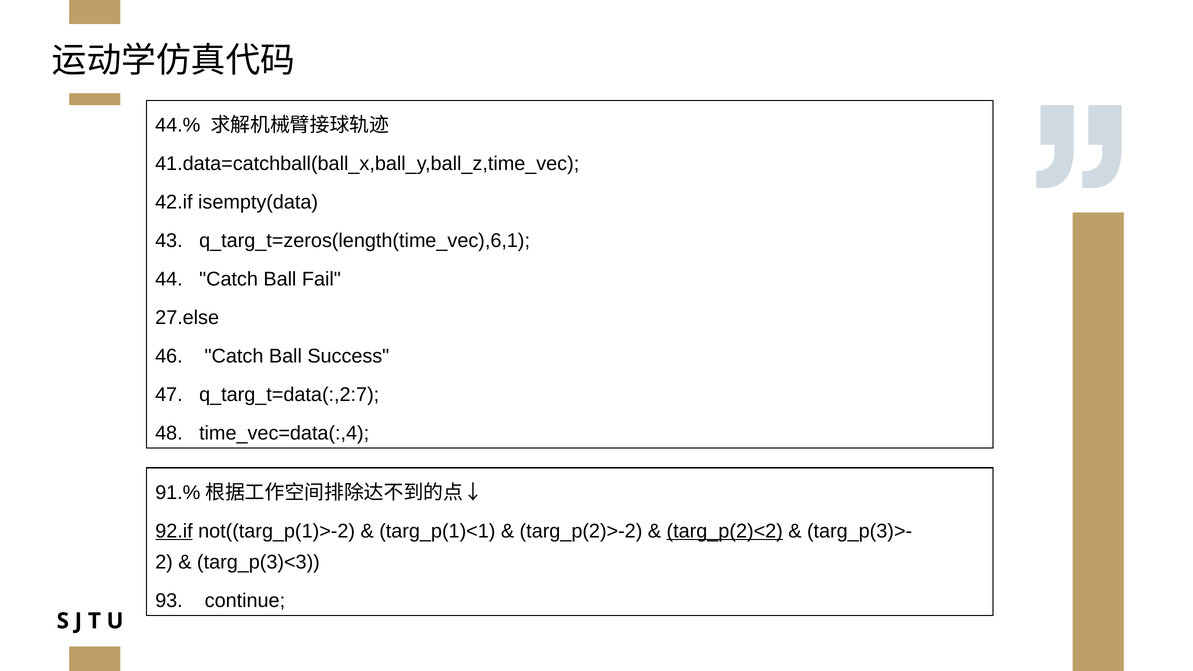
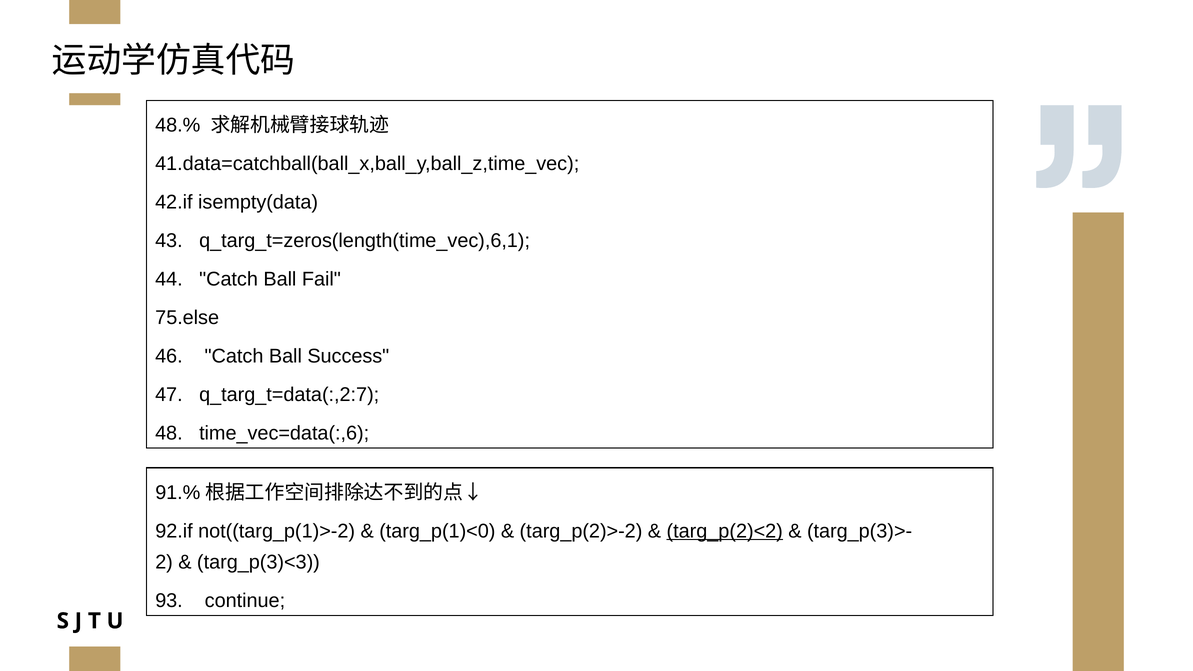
44.%: 44.% -> 48.%
27.else: 27.else -> 75.else
time_vec=data(:,4: time_vec=data(:,4 -> time_vec=data(:,6
92.if underline: present -> none
targ_p(1)<1: targ_p(1)<1 -> targ_p(1)<0
